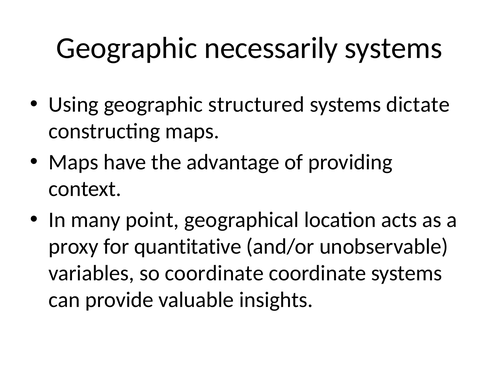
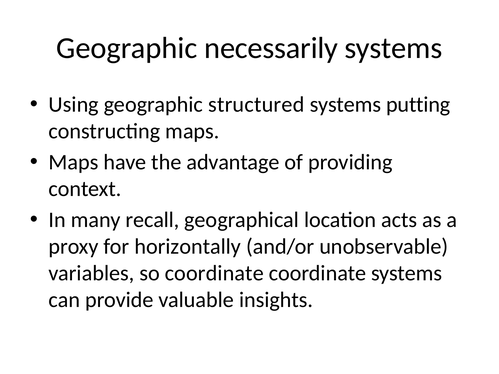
dictate: dictate -> putting
point: point -> recall
quantitative: quantitative -> horizontally
